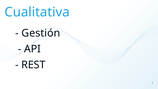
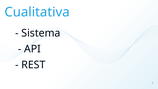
Gestión: Gestión -> Sistema
